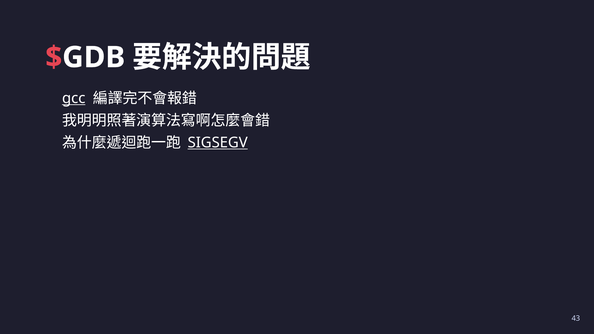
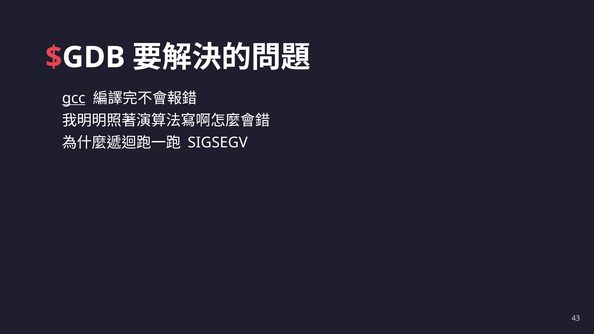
SIGSEGV underline: present -> none
